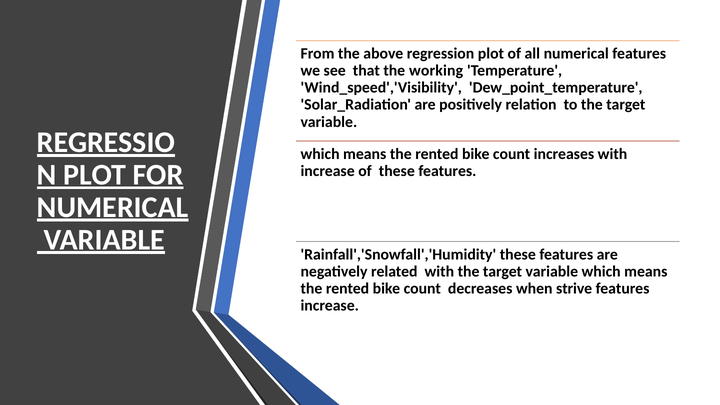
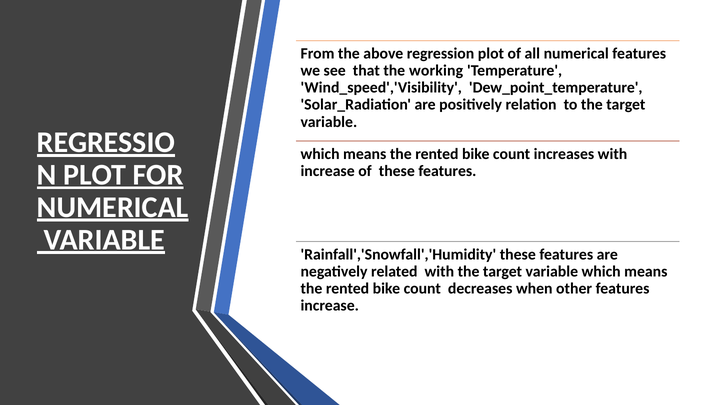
strive: strive -> other
